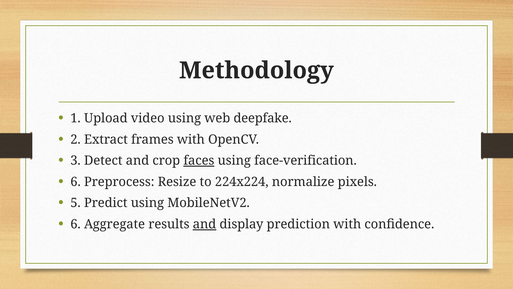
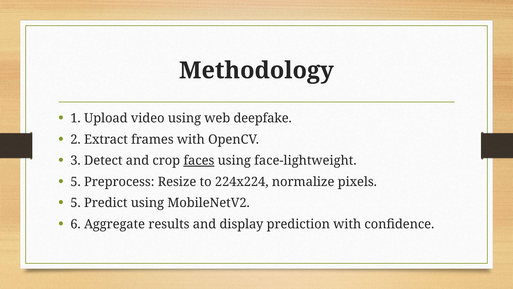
face-verification: face-verification -> face-lightweight
6 at (76, 182): 6 -> 5
and at (204, 224) underline: present -> none
